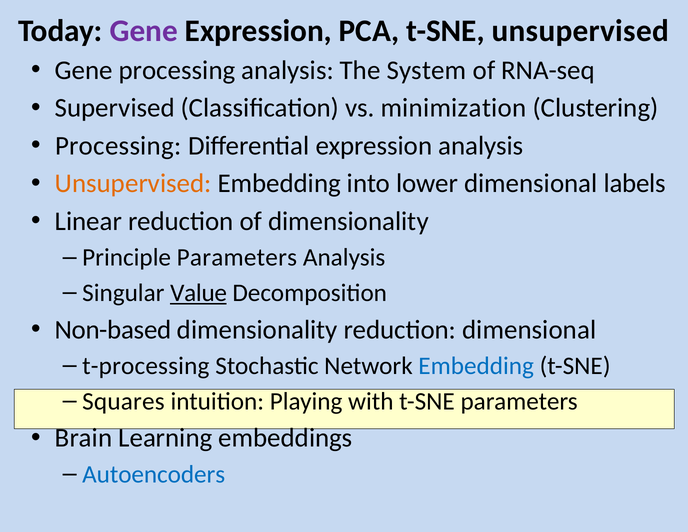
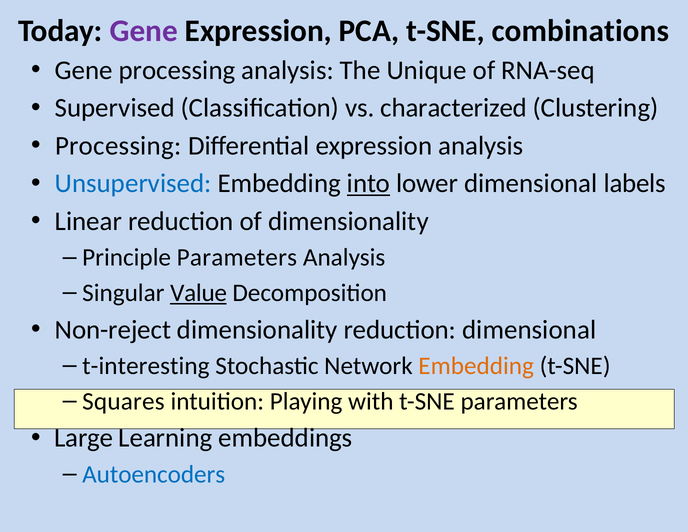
t-SNE unsupervised: unsupervised -> combinations
System: System -> Unique
minimization: minimization -> characterized
Unsupervised at (133, 183) colour: orange -> blue
into underline: none -> present
Non-based: Non-based -> Non-reject
t-processing: t-processing -> t-interesting
Embedding at (476, 366) colour: blue -> orange
Brain: Brain -> Large
